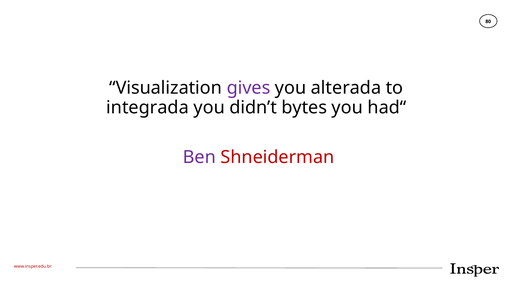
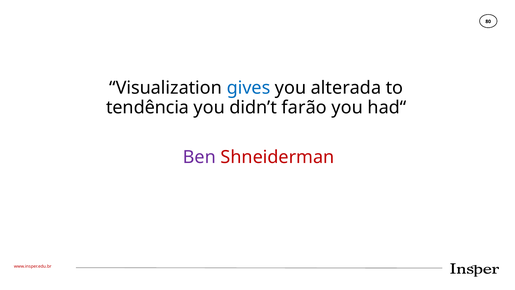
gives colour: purple -> blue
integrada: integrada -> tendência
bytes: bytes -> farão
